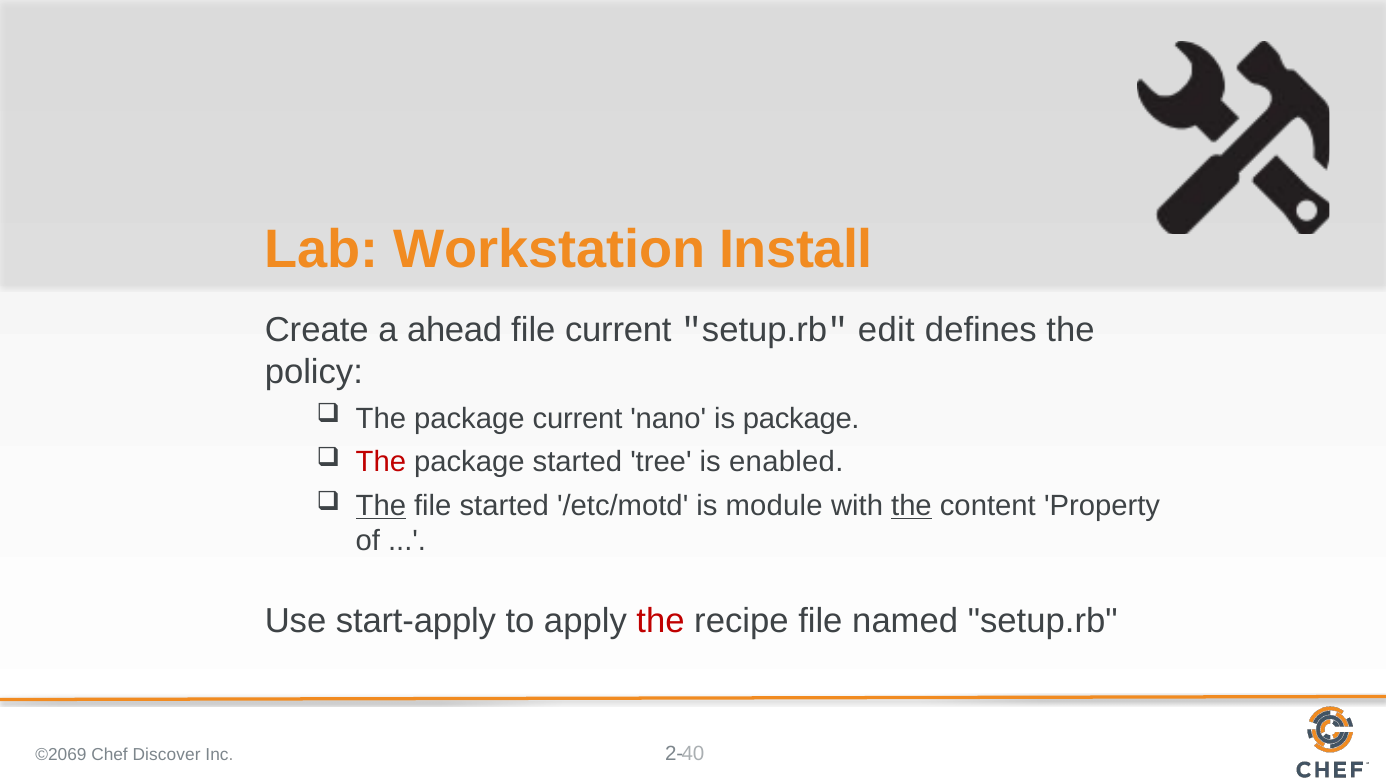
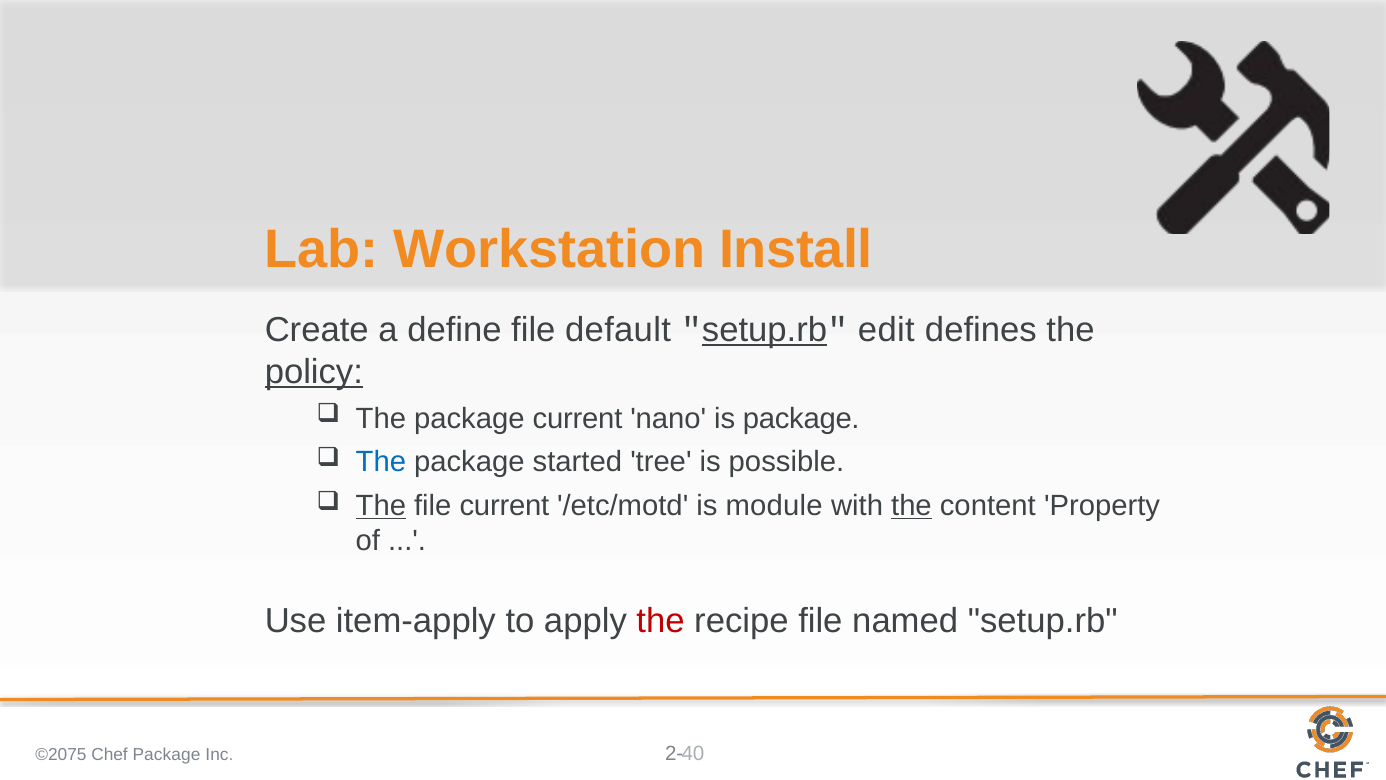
ahead: ahead -> define
file current: current -> default
setup.rb at (765, 330) underline: none -> present
policy underline: none -> present
The at (381, 462) colour: red -> blue
enabled: enabled -> possible
file started: started -> current
start-apply: start-apply -> item-apply
©2069: ©2069 -> ©2075
Chef Discover: Discover -> Package
